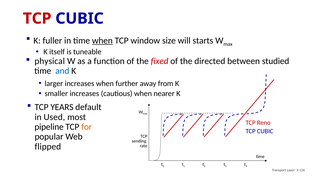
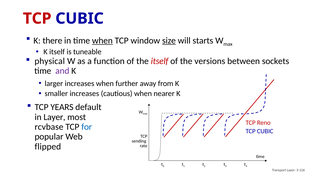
fuller: fuller -> there
size underline: none -> present
the fixed: fixed -> itself
directed: directed -> versions
studied: studied -> sockets
and colour: blue -> purple
in Used: Used -> Layer
pipeline: pipeline -> rcvbase
for colour: orange -> blue
